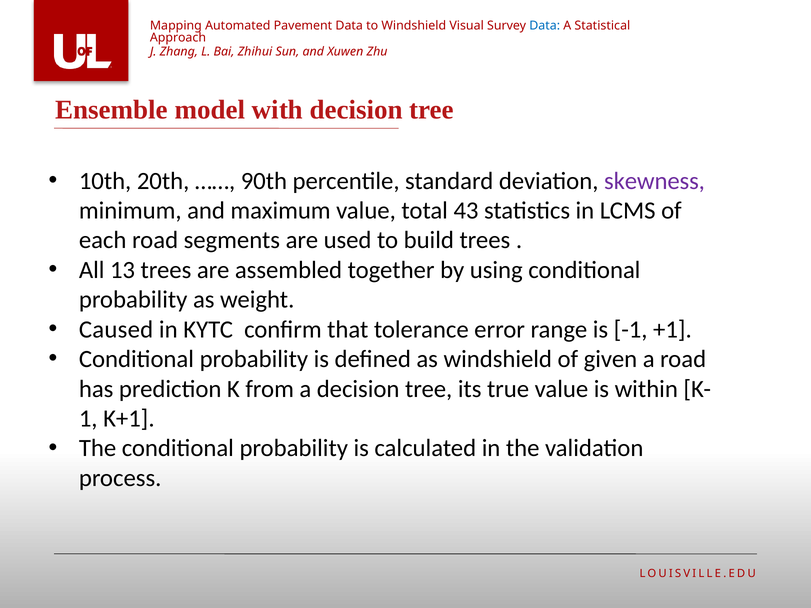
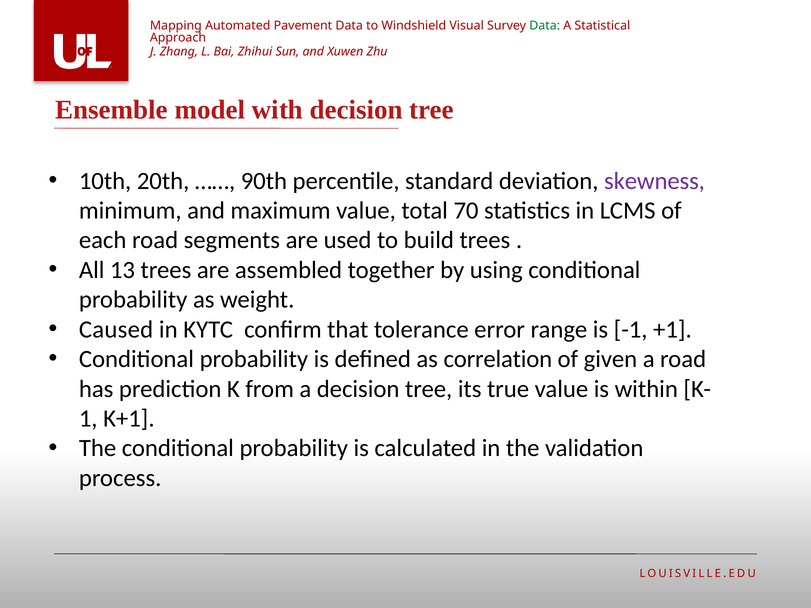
Data at (545, 26) colour: blue -> green
43: 43 -> 70
as windshield: windshield -> correlation
